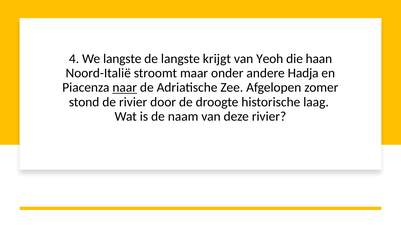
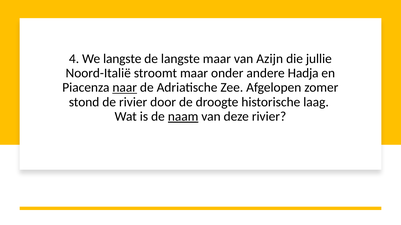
langste krijgt: krijgt -> maar
Yeoh: Yeoh -> Azijn
haan: haan -> jullie
naam underline: none -> present
